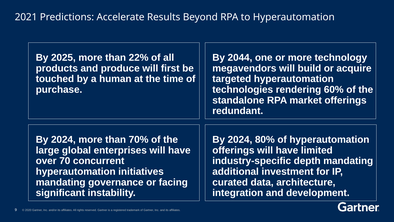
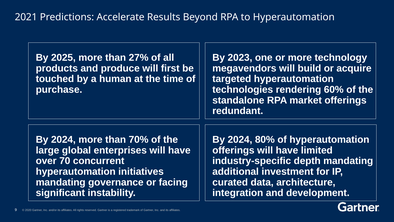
22%: 22% -> 27%
2044: 2044 -> 2023
